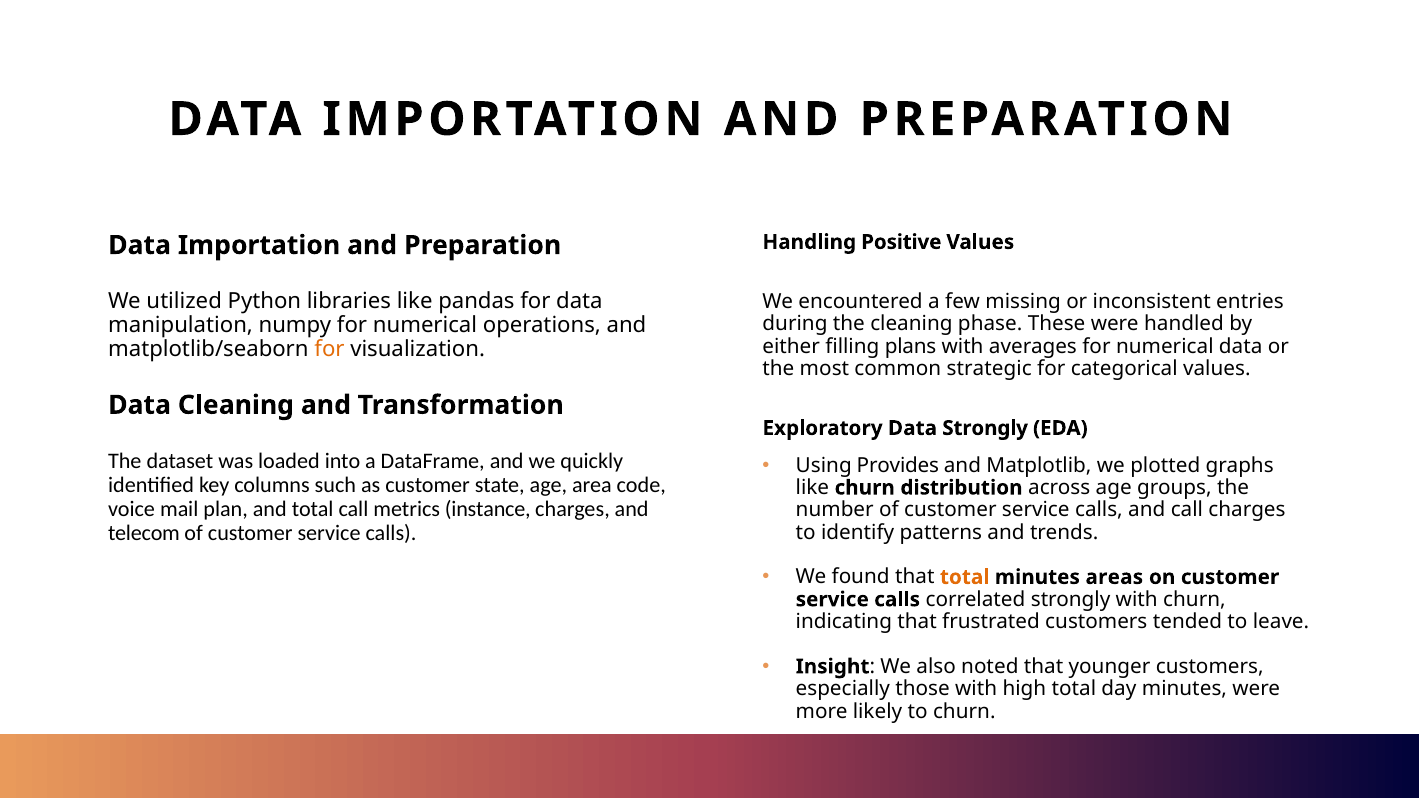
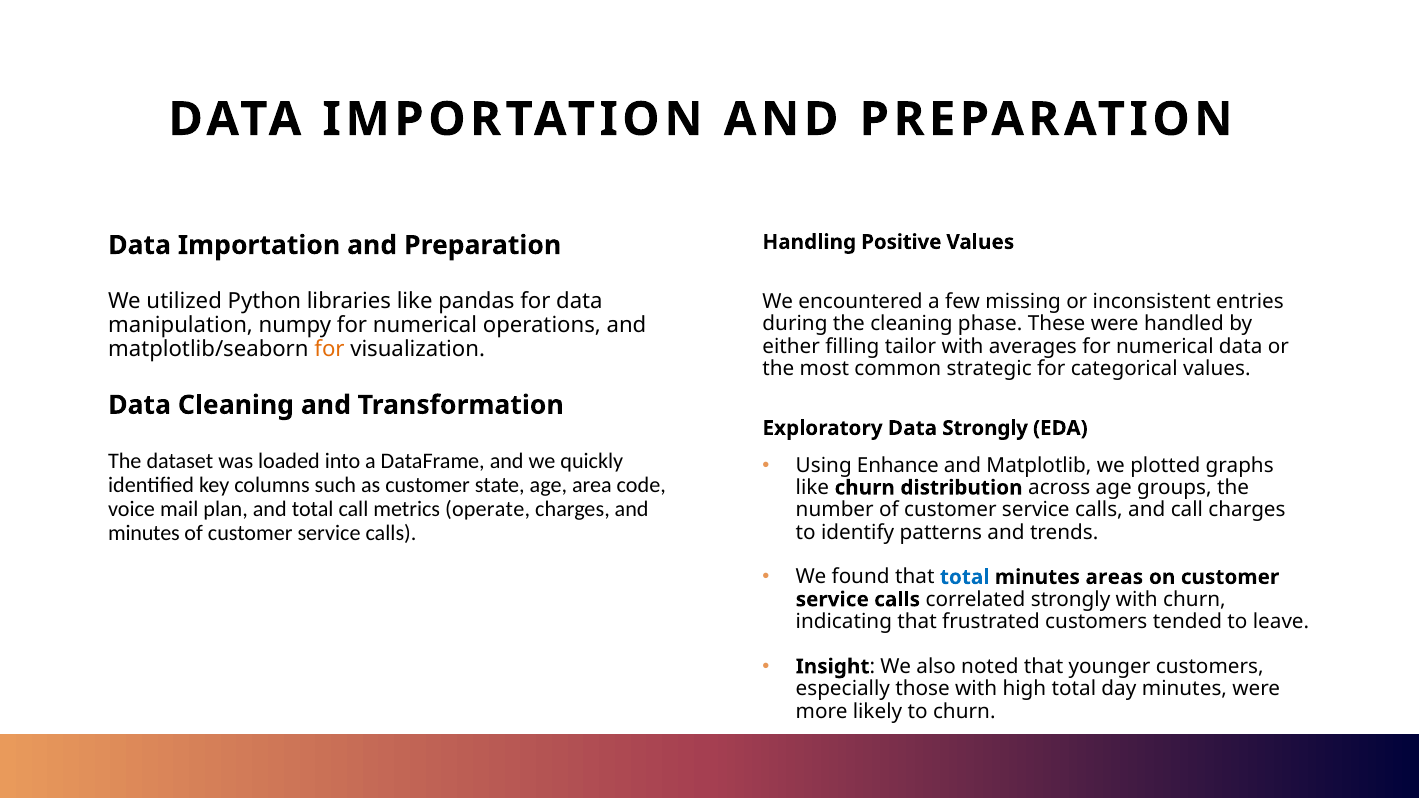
plans: plans -> tailor
Provides: Provides -> Enhance
instance: instance -> operate
telecom at (144, 533): telecom -> minutes
total at (965, 577) colour: orange -> blue
